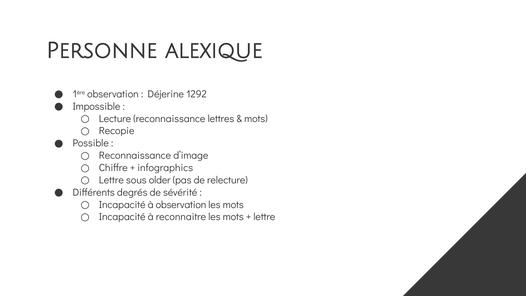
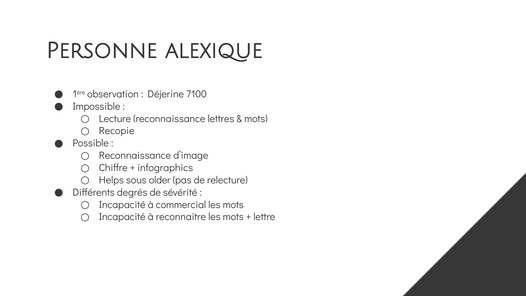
1292: 1292 -> 7100
Lettre at (111, 180): Lettre -> Helps
à observation: observation -> commercial
